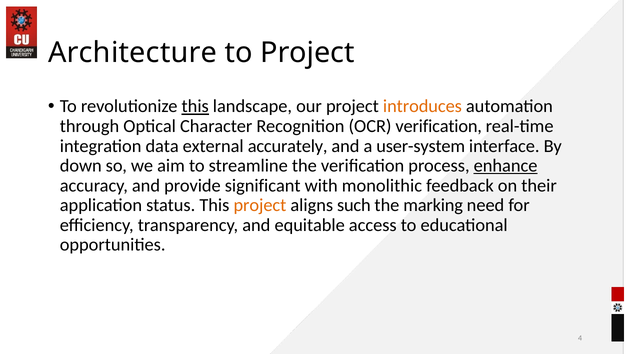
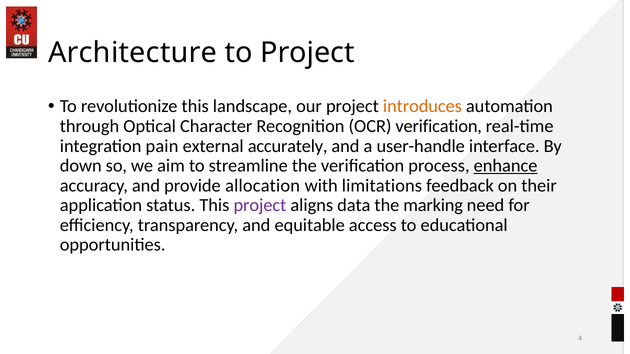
this at (195, 106) underline: present -> none
data: data -> pain
user-system: user-system -> user-handle
significant: significant -> allocation
monolithic: monolithic -> limitations
project at (260, 206) colour: orange -> purple
such: such -> data
